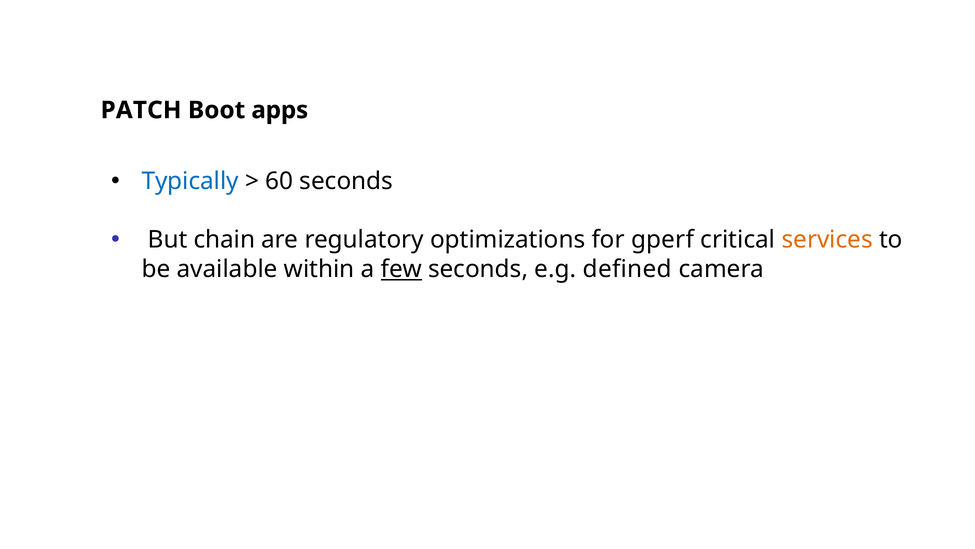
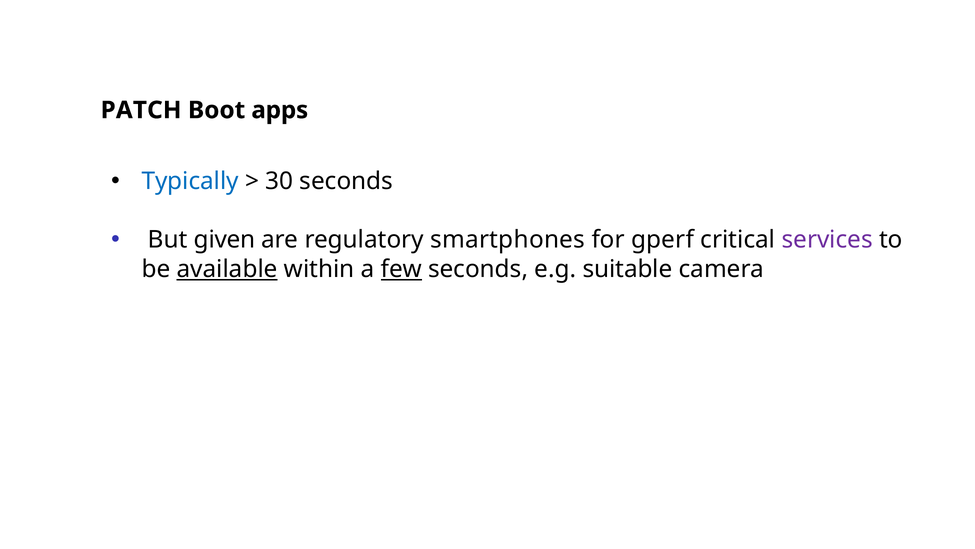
60: 60 -> 30
chain: chain -> given
optimizations: optimizations -> smartphones
services colour: orange -> purple
available underline: none -> present
defined: defined -> suitable
